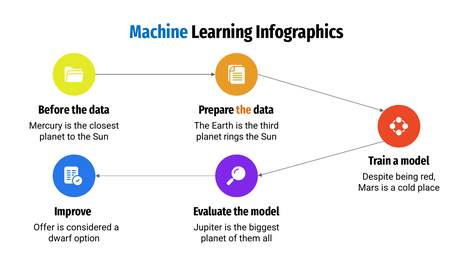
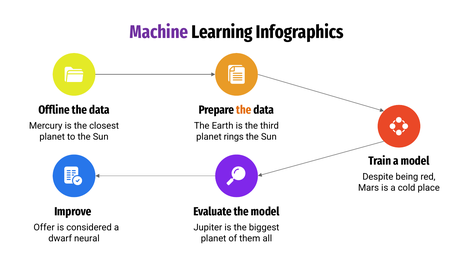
Machine colour: blue -> purple
Before: Before -> Offline
option: option -> neural
